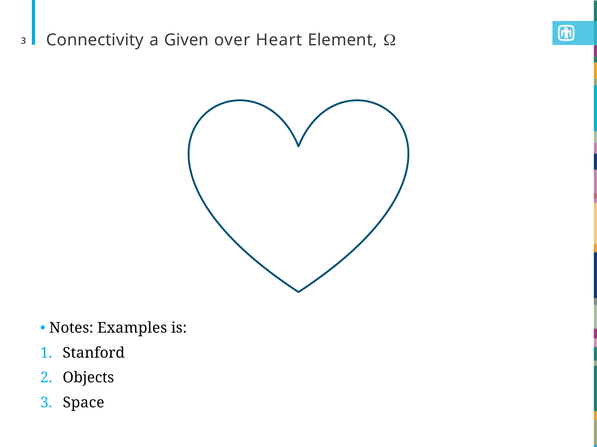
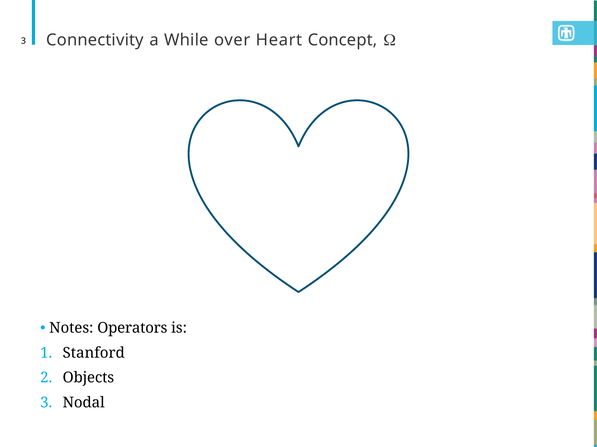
Given: Given -> While
Element: Element -> Concept
Examples: Examples -> Operators
Space: Space -> Nodal
